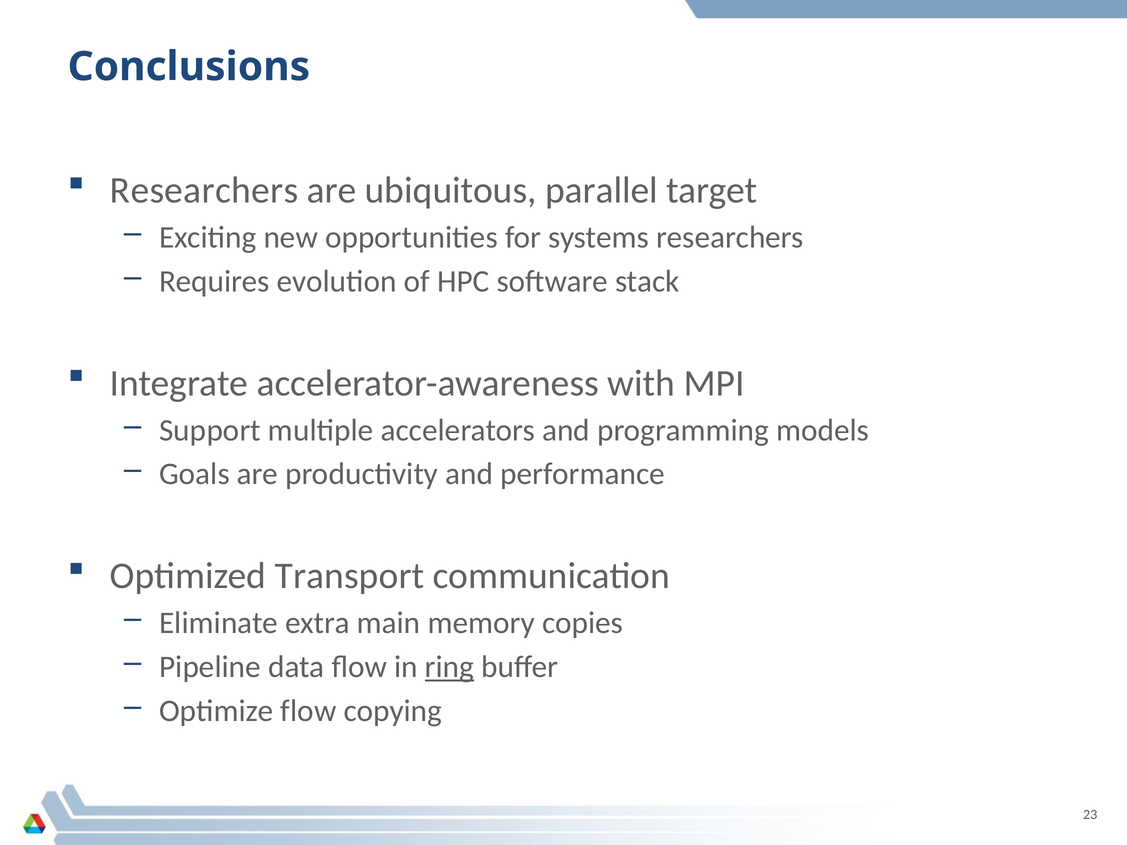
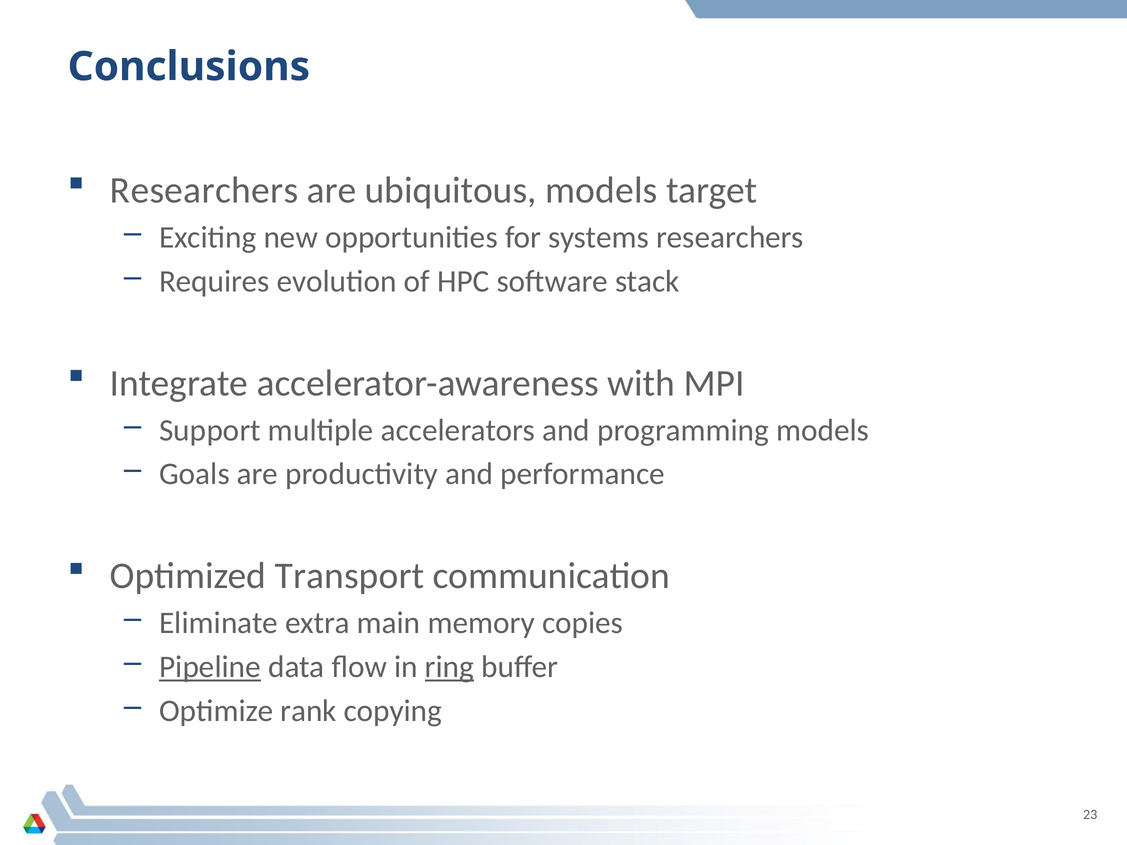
ubiquitous parallel: parallel -> models
Pipeline underline: none -> present
Optimize flow: flow -> rank
